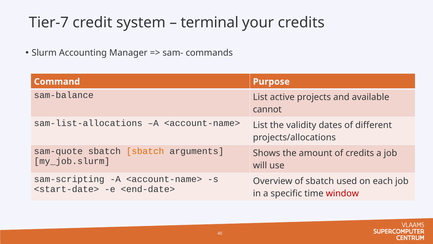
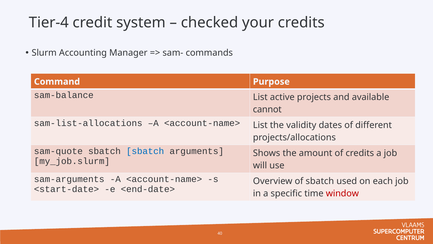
Tier-7: Tier-7 -> Tier-4
terminal: terminal -> checked
sbatch at (145, 151) colour: orange -> blue
sam-scripting: sam-scripting -> sam-arguments
